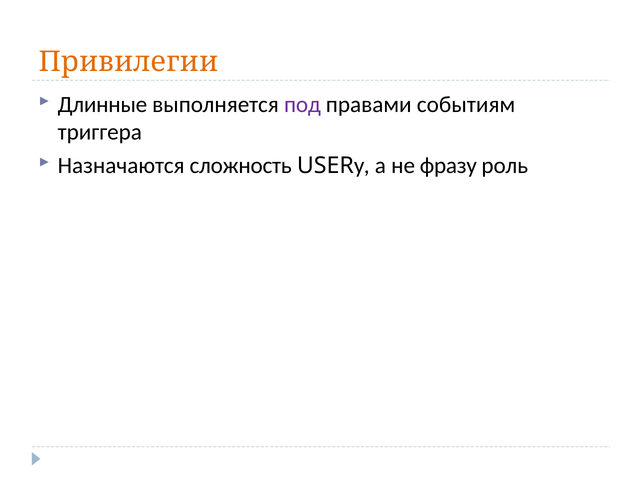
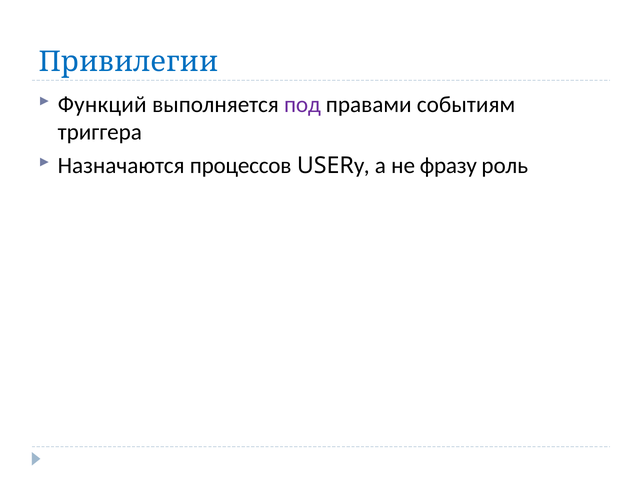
Привилегии colour: orange -> blue
Длинные: Длинные -> Функций
сложность: сложность -> процессов
